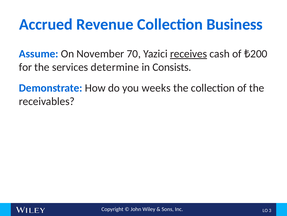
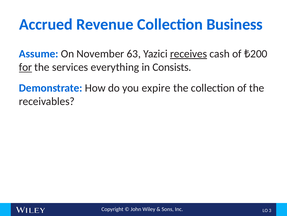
70: 70 -> 63
for underline: none -> present
determine: determine -> everything
weeks: weeks -> expire
